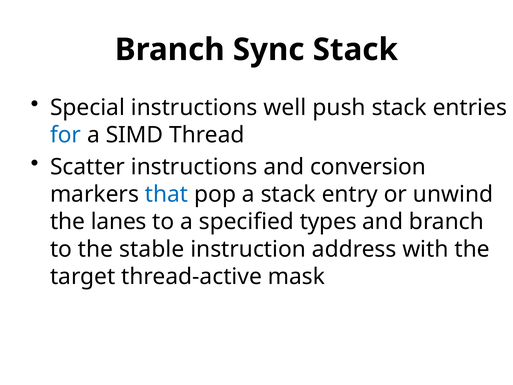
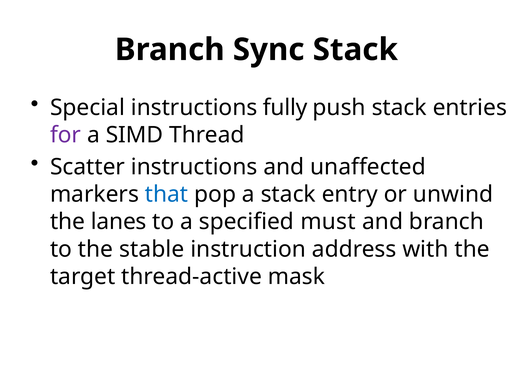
well: well -> fully
for colour: blue -> purple
conversion: conversion -> unaffected
types: types -> must
